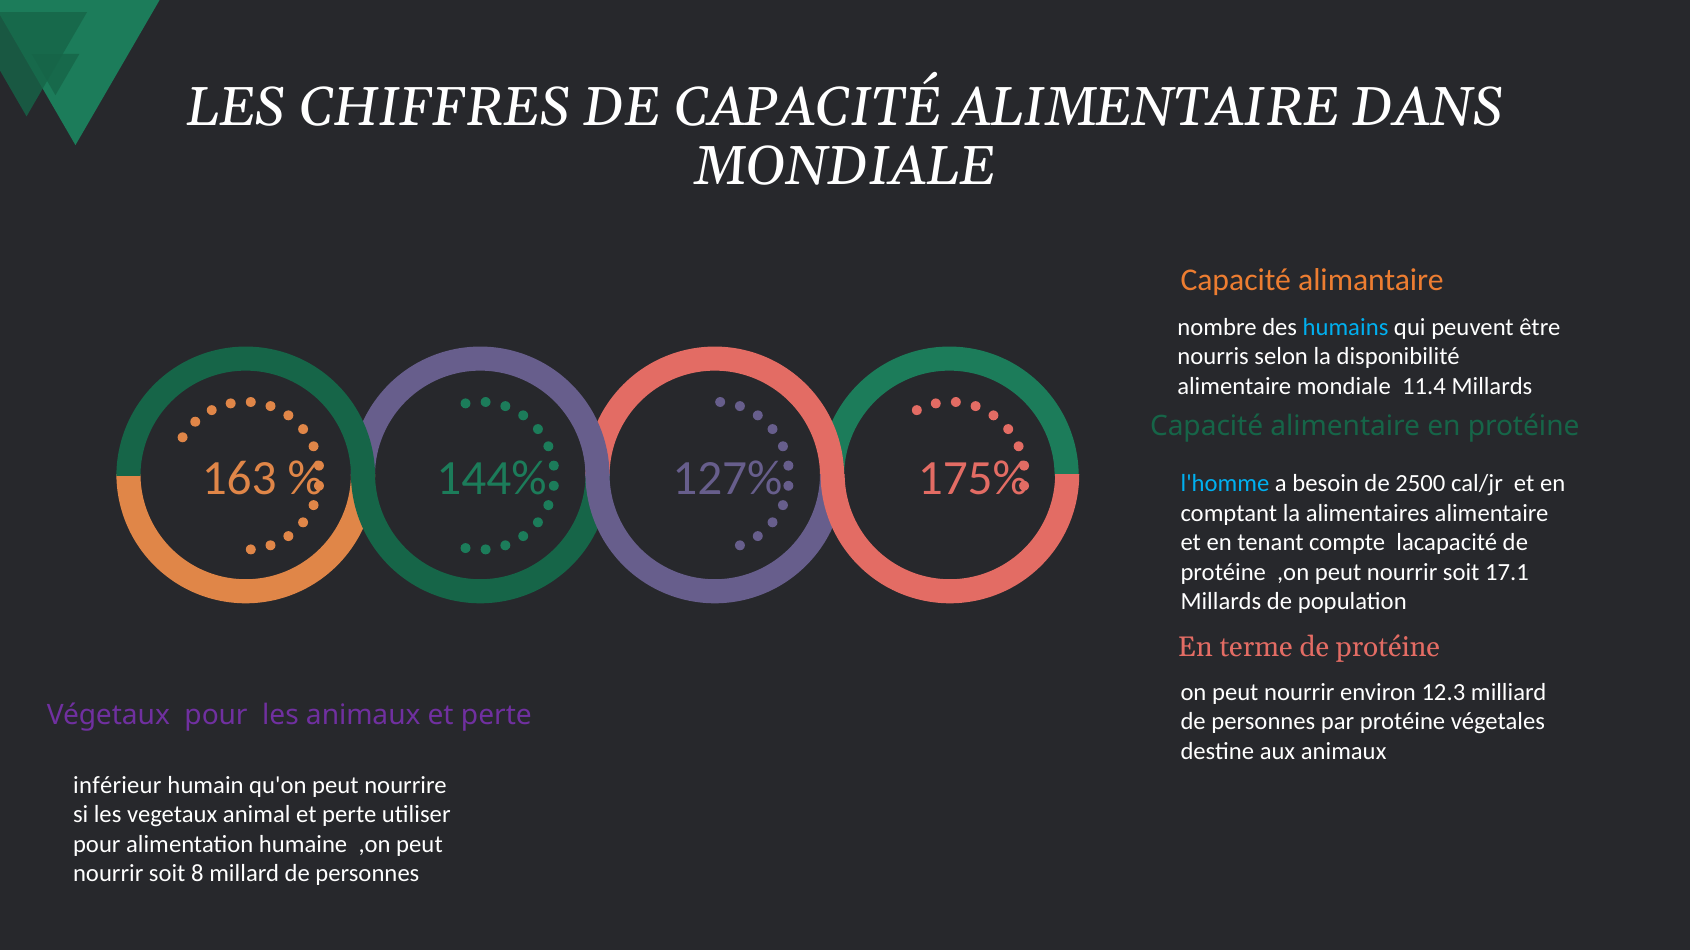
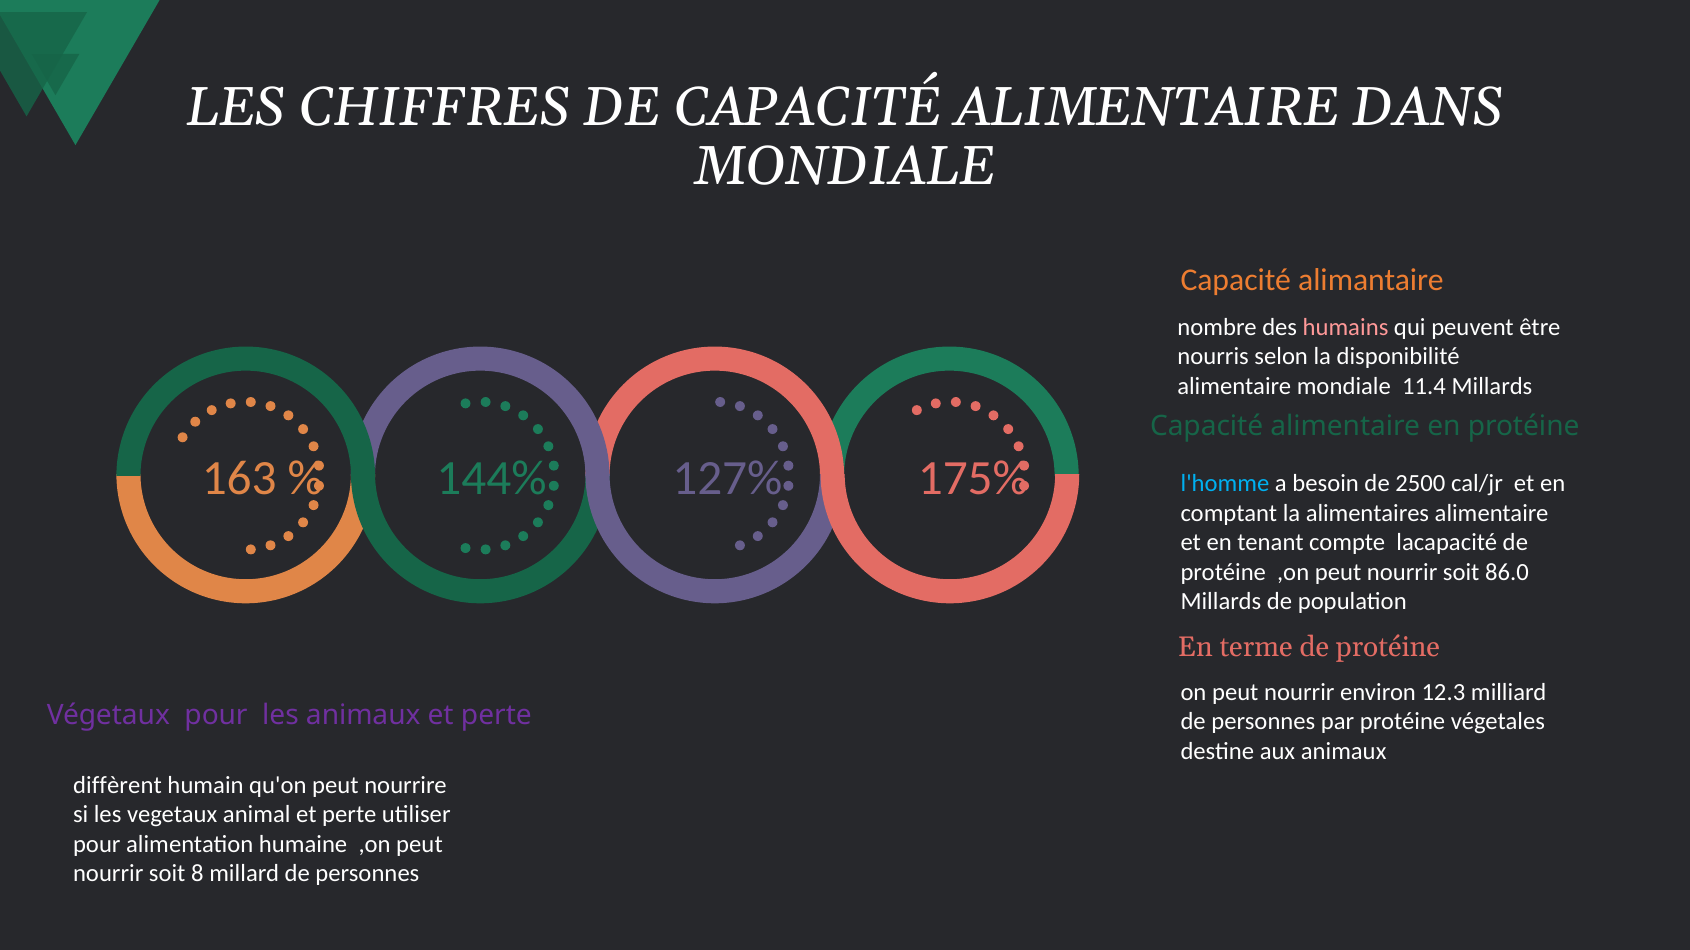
humains colour: light blue -> pink
17.1: 17.1 -> 86.0
inférieur: inférieur -> diffèrent
